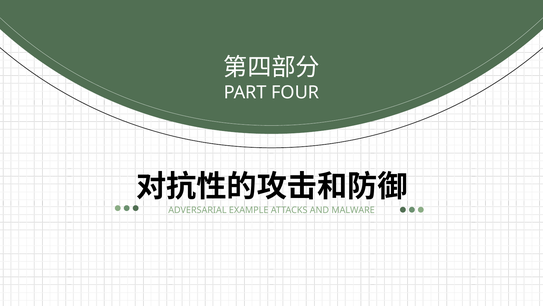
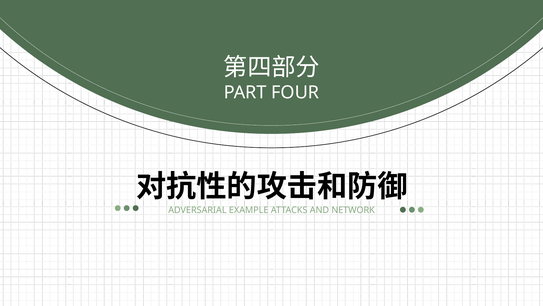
MALWARE: MALWARE -> NETWORK
